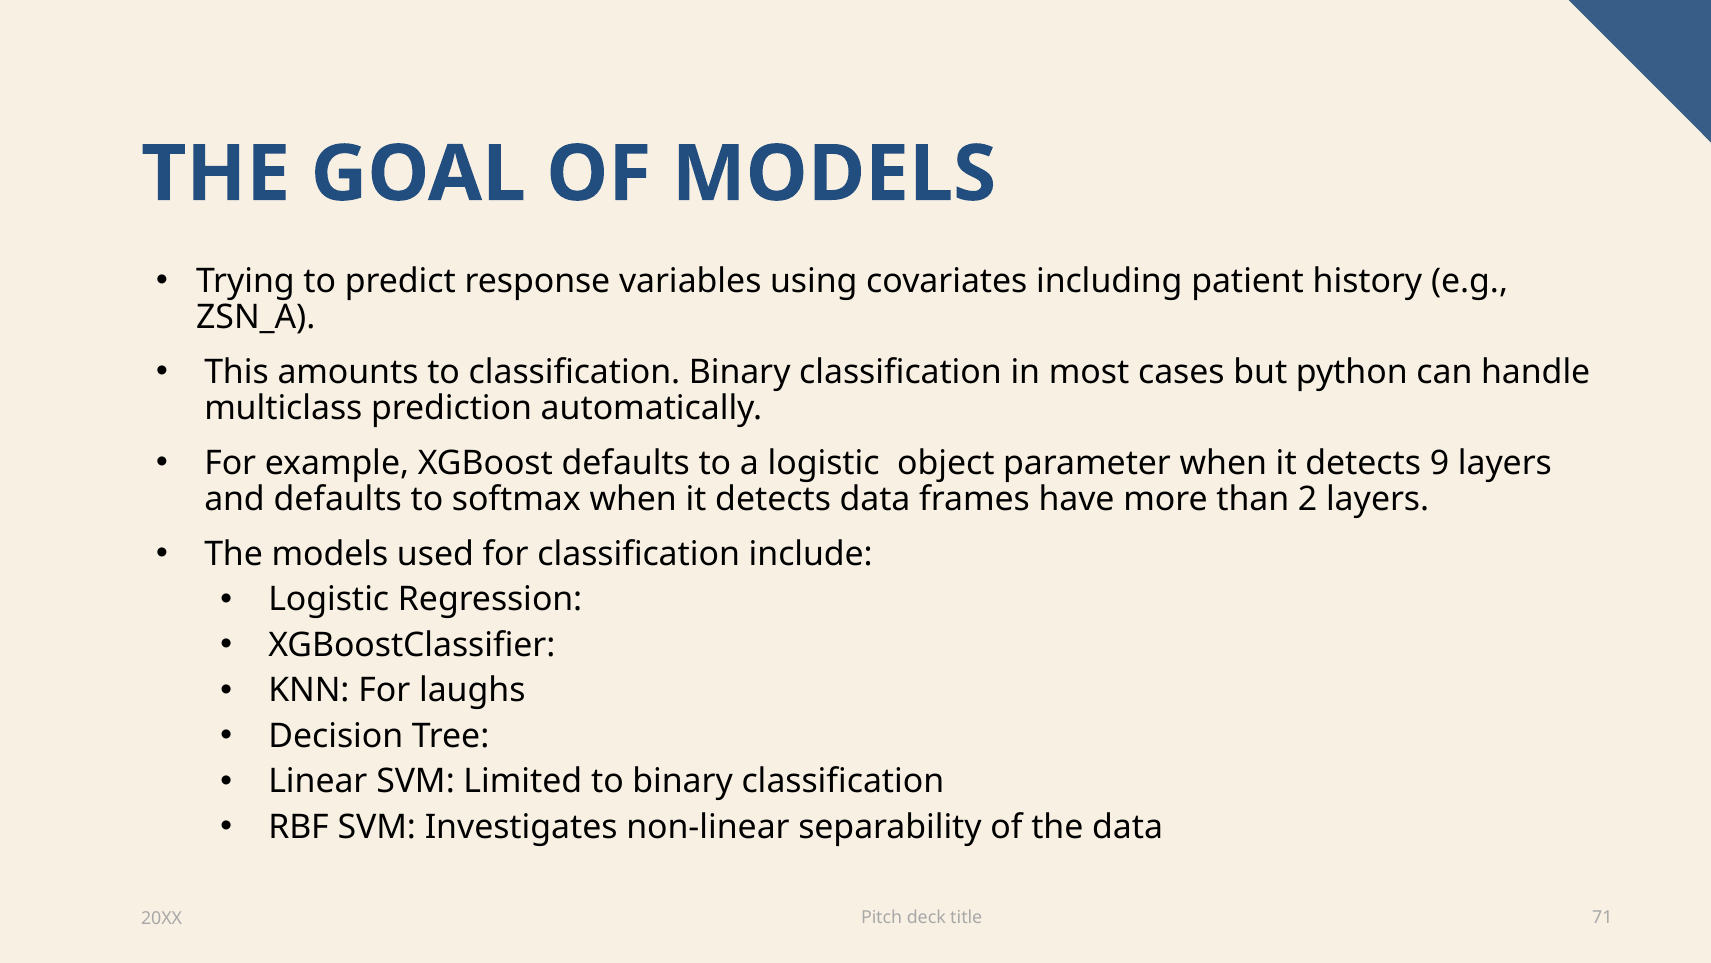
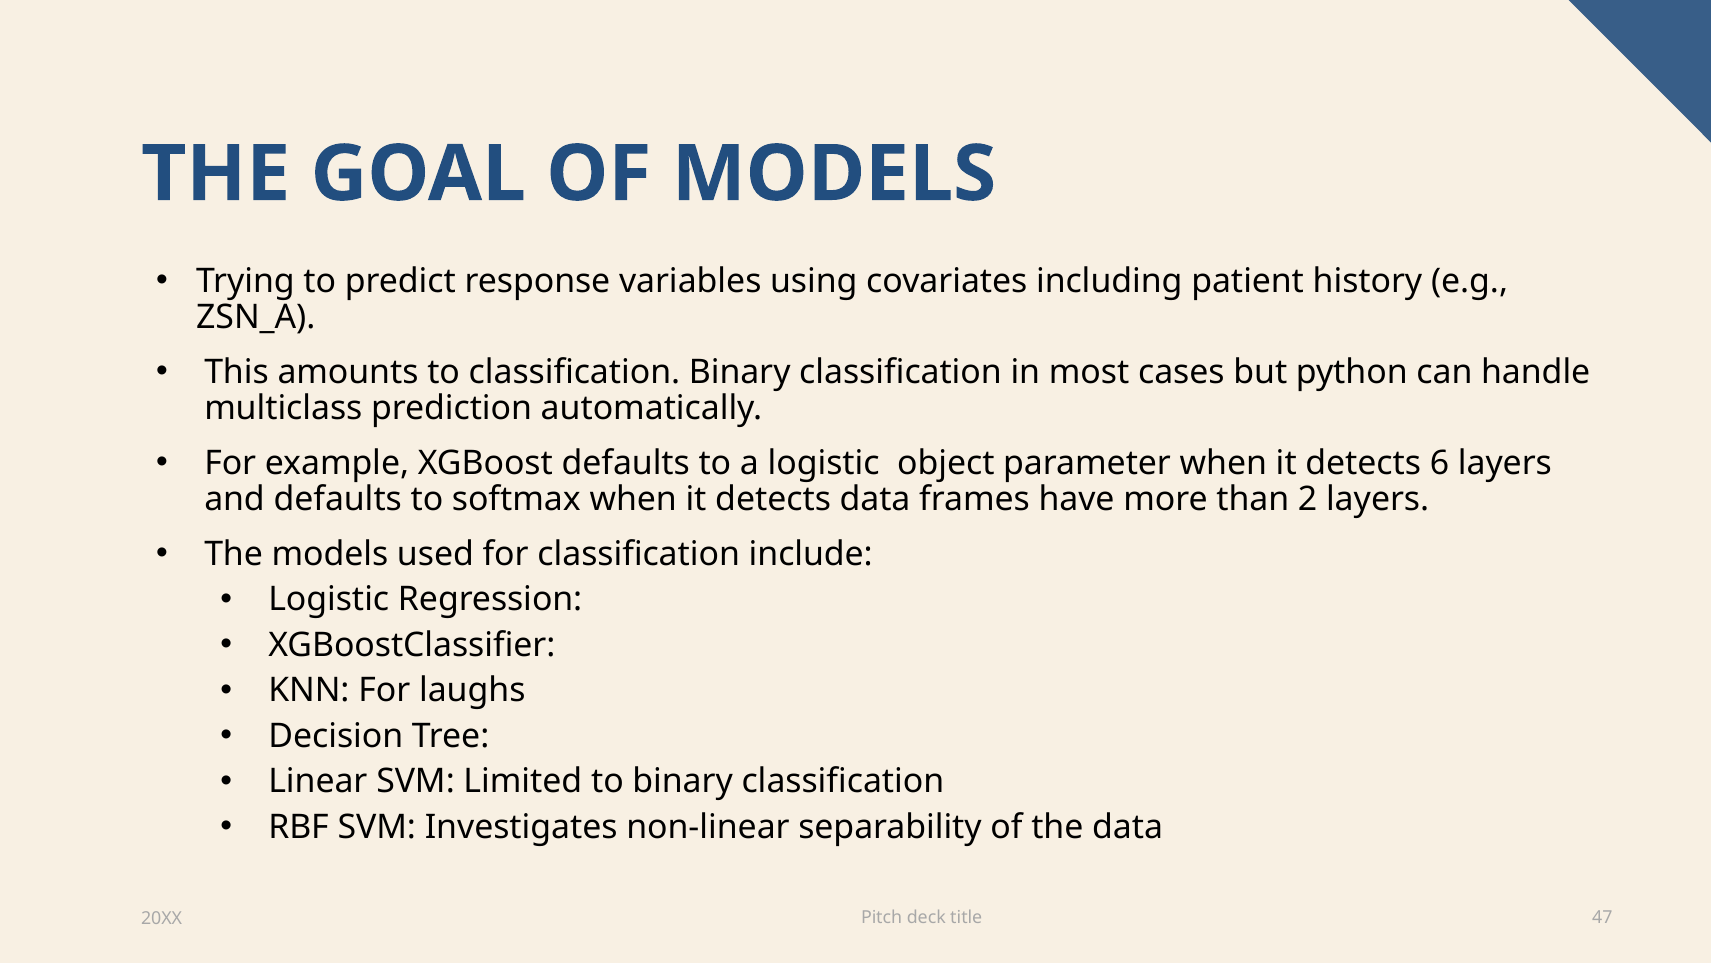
9: 9 -> 6
71: 71 -> 47
